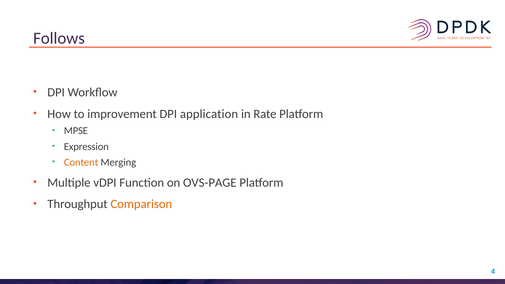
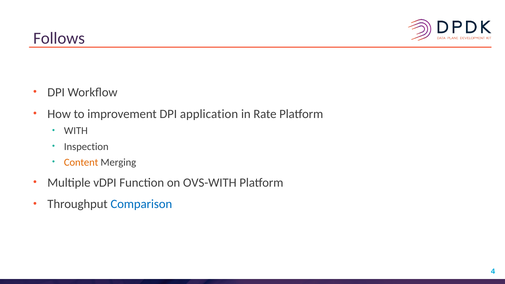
MPSE: MPSE -> WITH
Expression: Expression -> Inspection
OVS-PAGE: OVS-PAGE -> OVS-WITH
Comparison colour: orange -> blue
